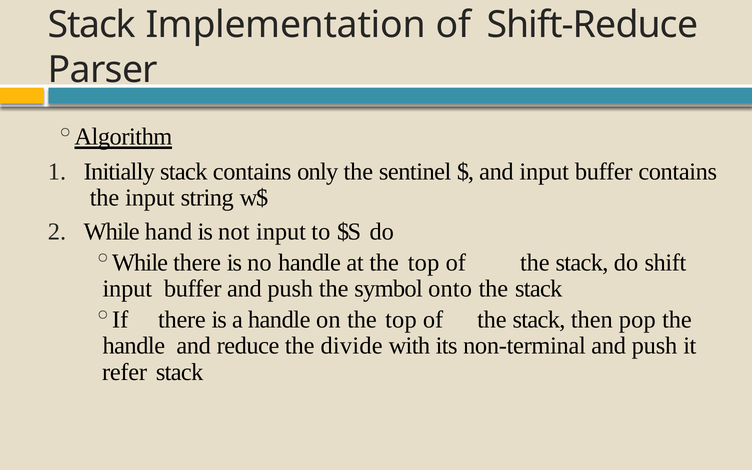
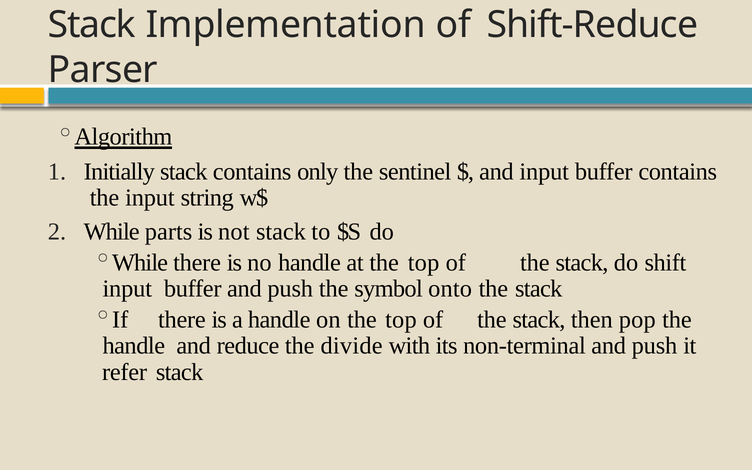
hand: hand -> parts
not input: input -> stack
